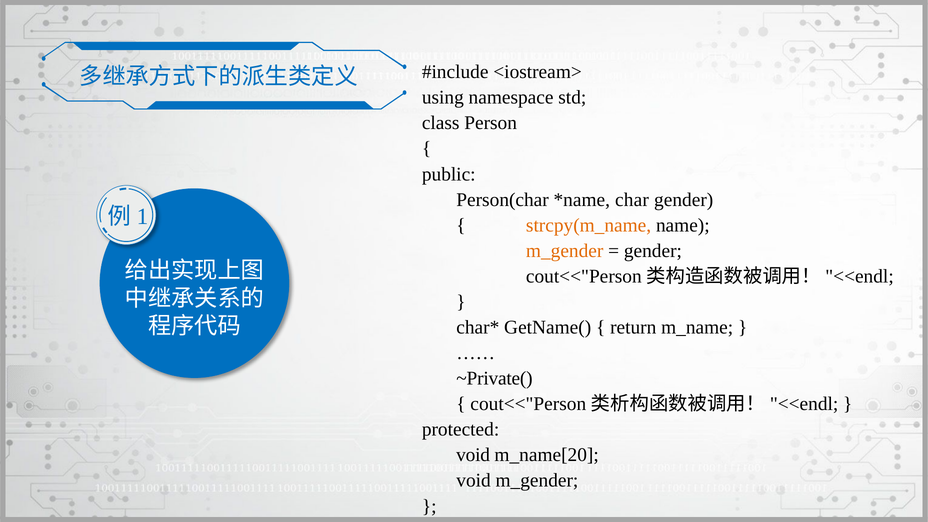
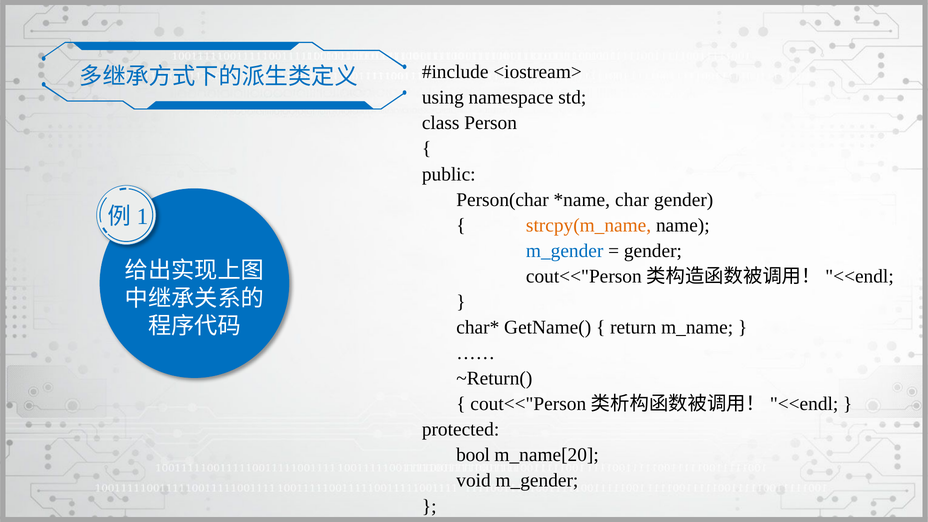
m_gender at (565, 251) colour: orange -> blue
~Private(: ~Private( -> ~Return(
void at (473, 455): void -> bool
